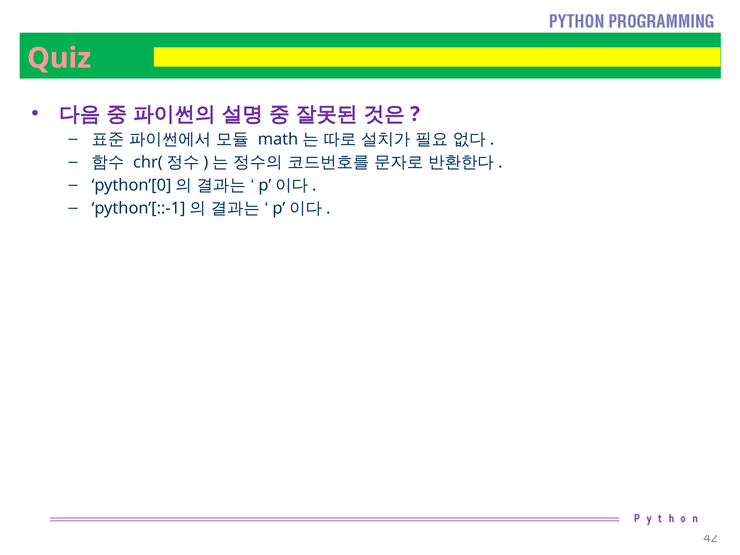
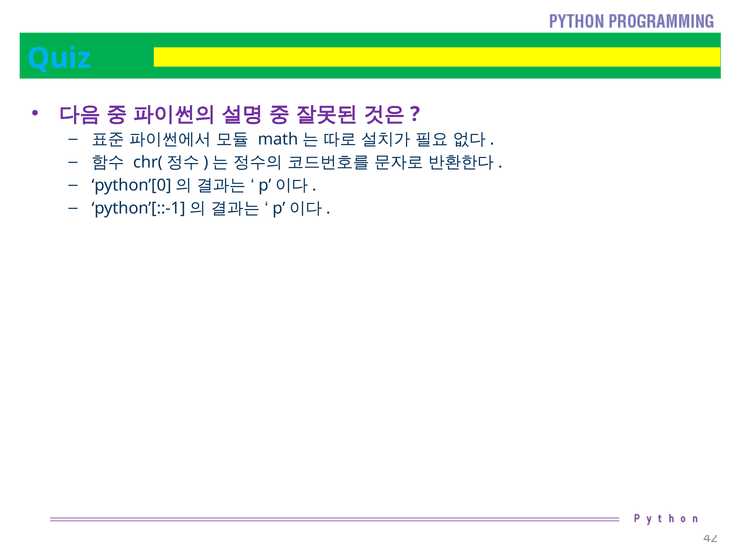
Quiz colour: pink -> light blue
